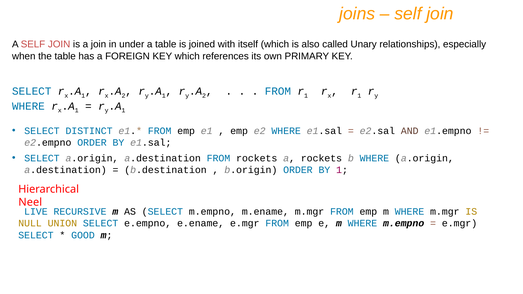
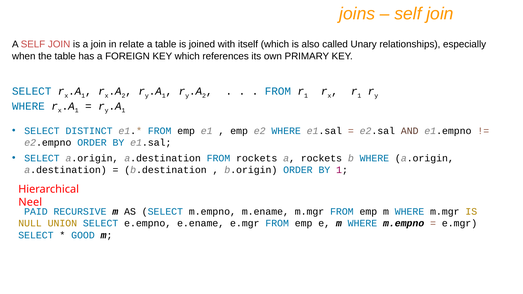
under: under -> relate
LIVE: LIVE -> PAID
